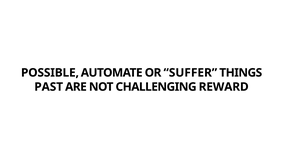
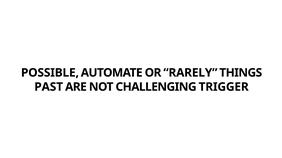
SUFFER: SUFFER -> RARELY
REWARD: REWARD -> TRIGGER
